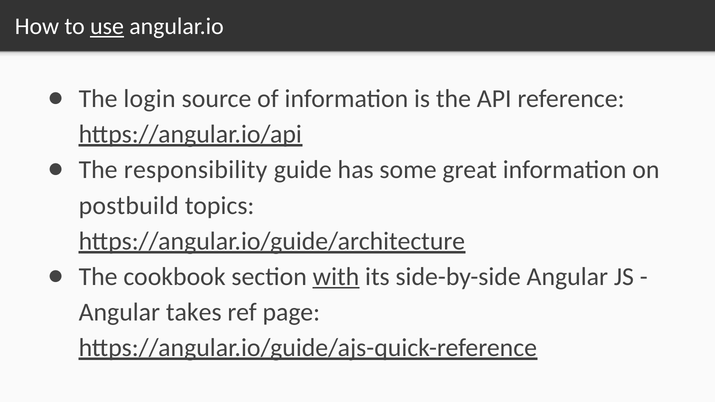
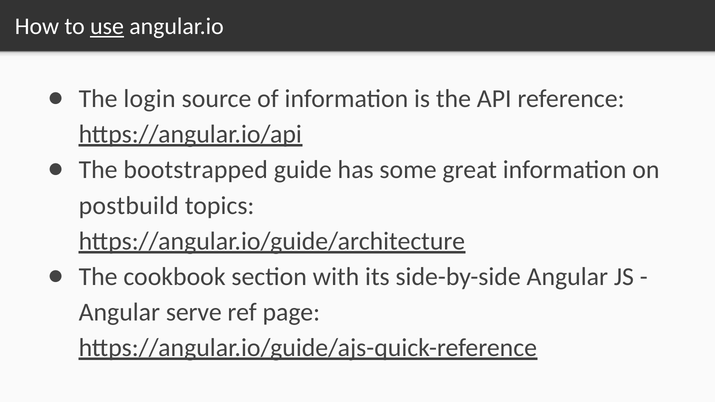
responsibility: responsibility -> bootstrapped
with underline: present -> none
takes: takes -> serve
